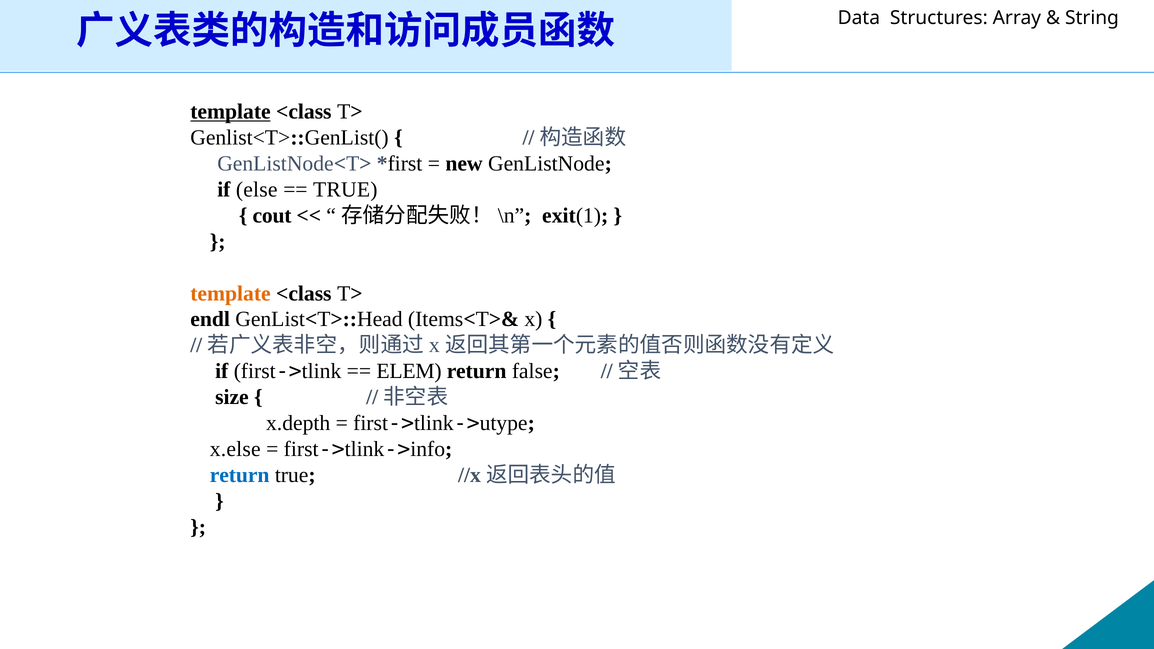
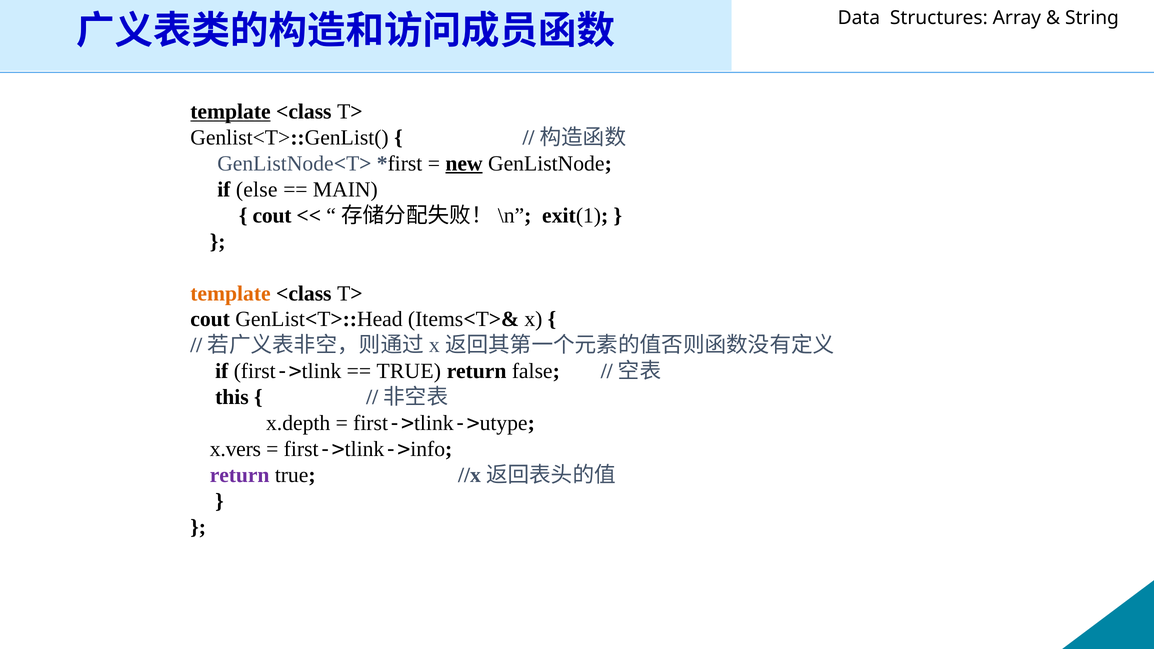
new underline: none -> present
TRUE at (345, 190): TRUE -> MAIN
endl at (210, 319): endl -> cout
ELEM at (409, 371): ELEM -> TRUE
size: size -> this
x.else: x.else -> x.vers
return at (240, 475) colour: blue -> purple
